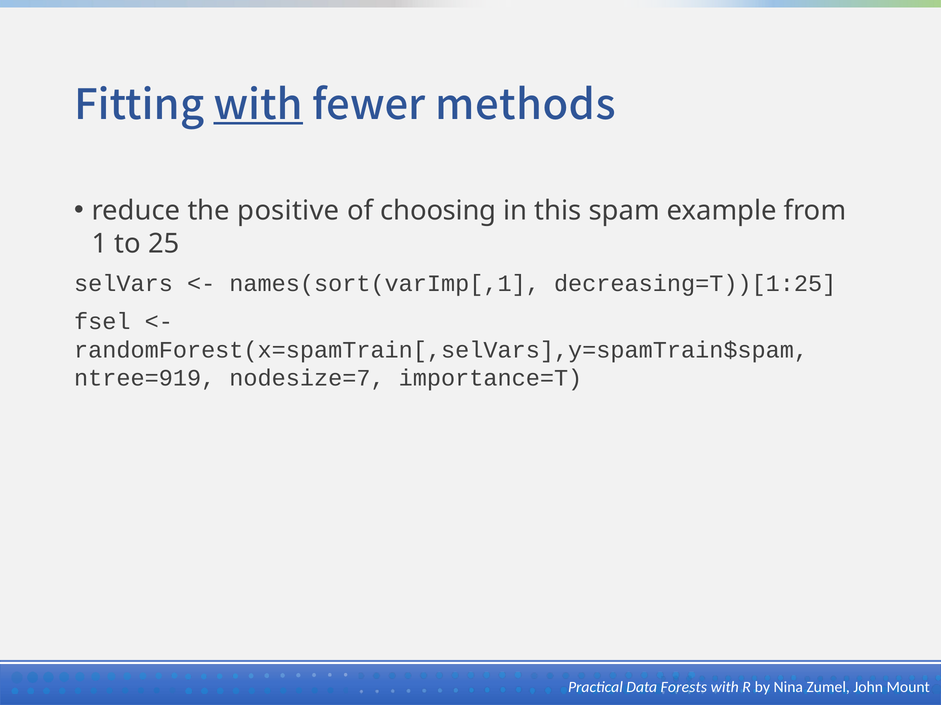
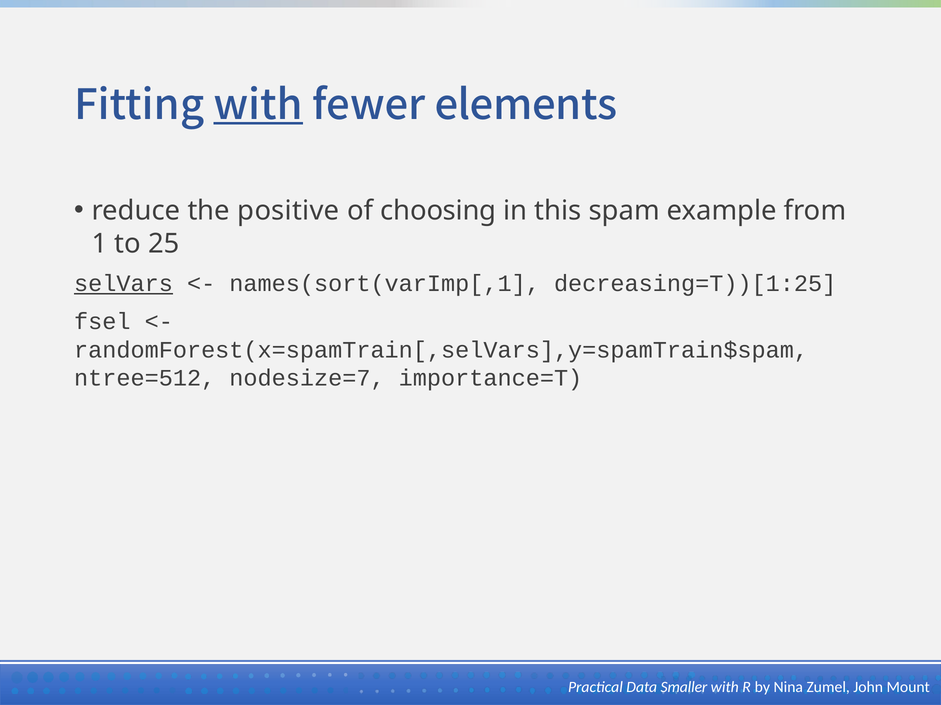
methods: methods -> elements
selVars underline: none -> present
ntree=919: ntree=919 -> ntree=512
Forests: Forests -> Smaller
